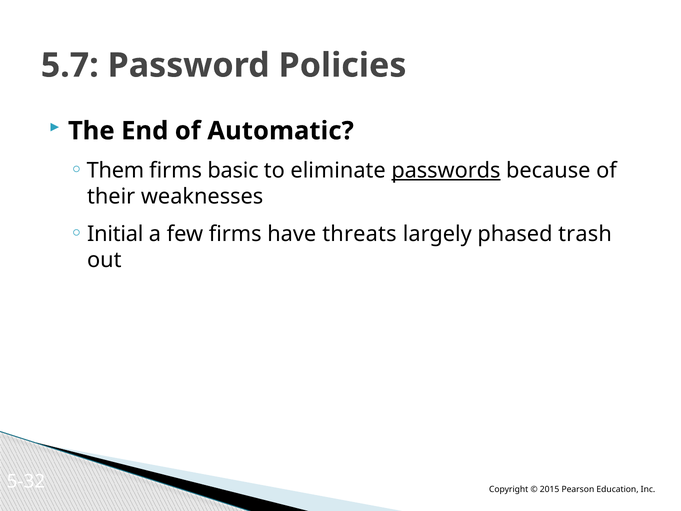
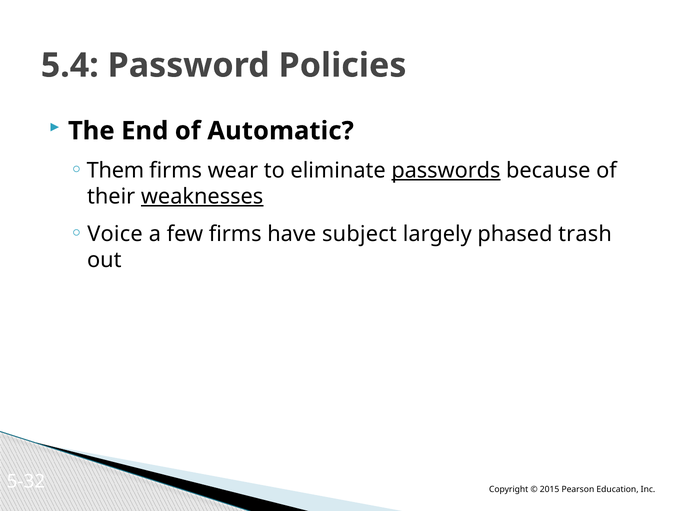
5.7: 5.7 -> 5.4
basic: basic -> wear
weaknesses underline: none -> present
Initial: Initial -> Voice
threats: threats -> subject
